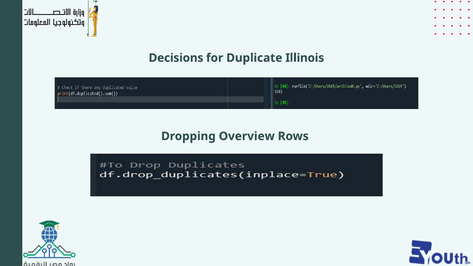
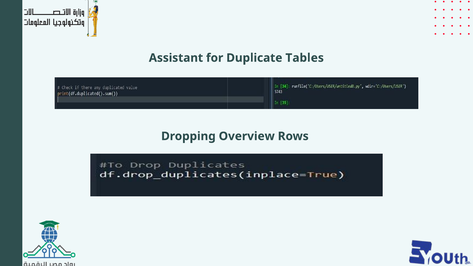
Decisions: Decisions -> Assistant
Illinois: Illinois -> Tables
